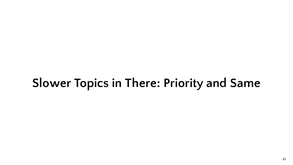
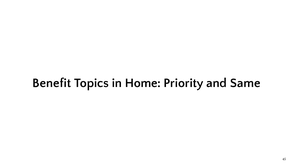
Slower: Slower -> Benefit
There: There -> Home
